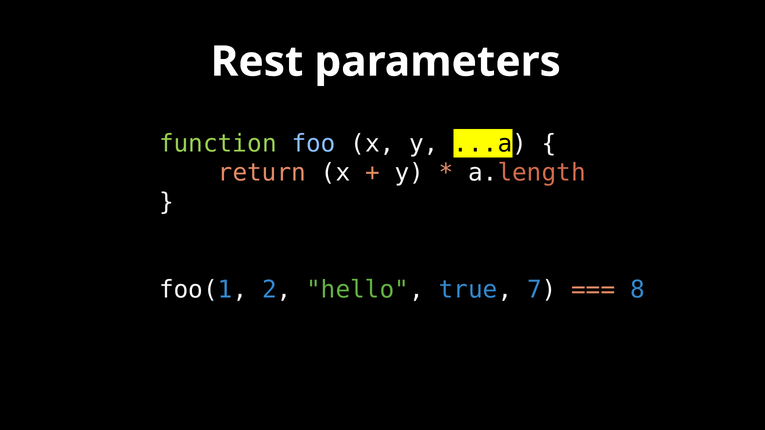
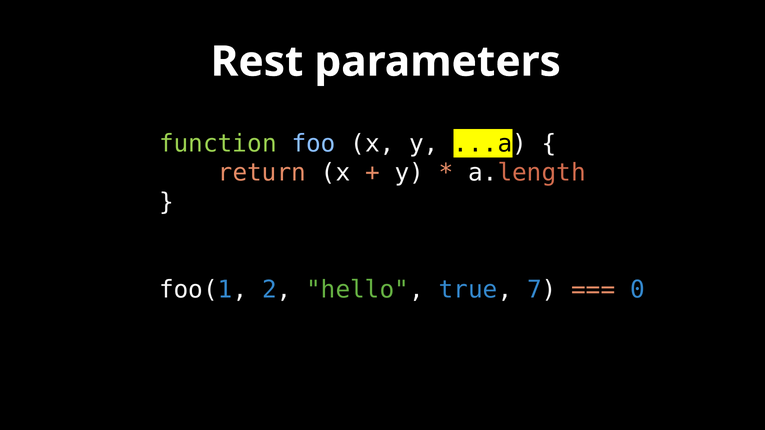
8: 8 -> 0
